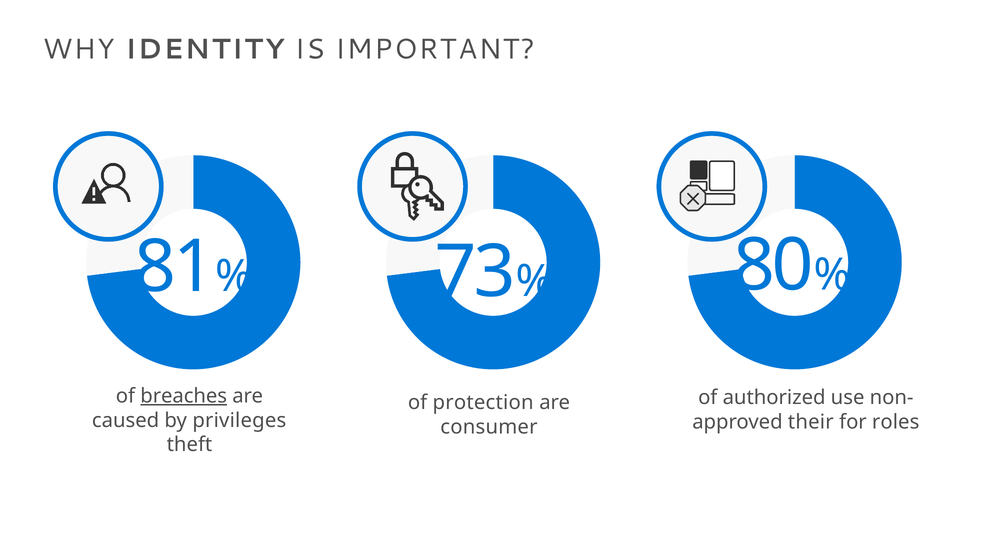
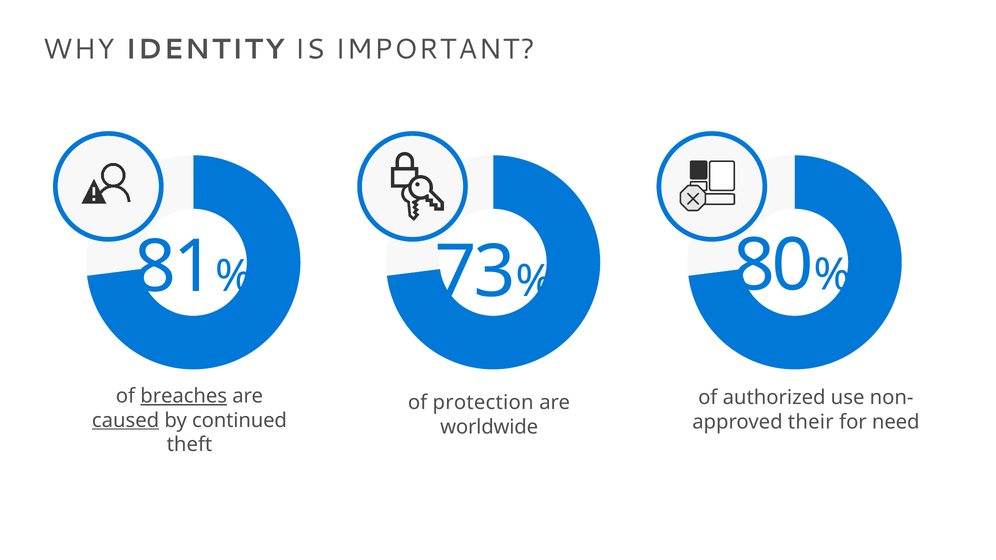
caused underline: none -> present
privileges: privileges -> continued
roles: roles -> need
consumer: consumer -> worldwide
